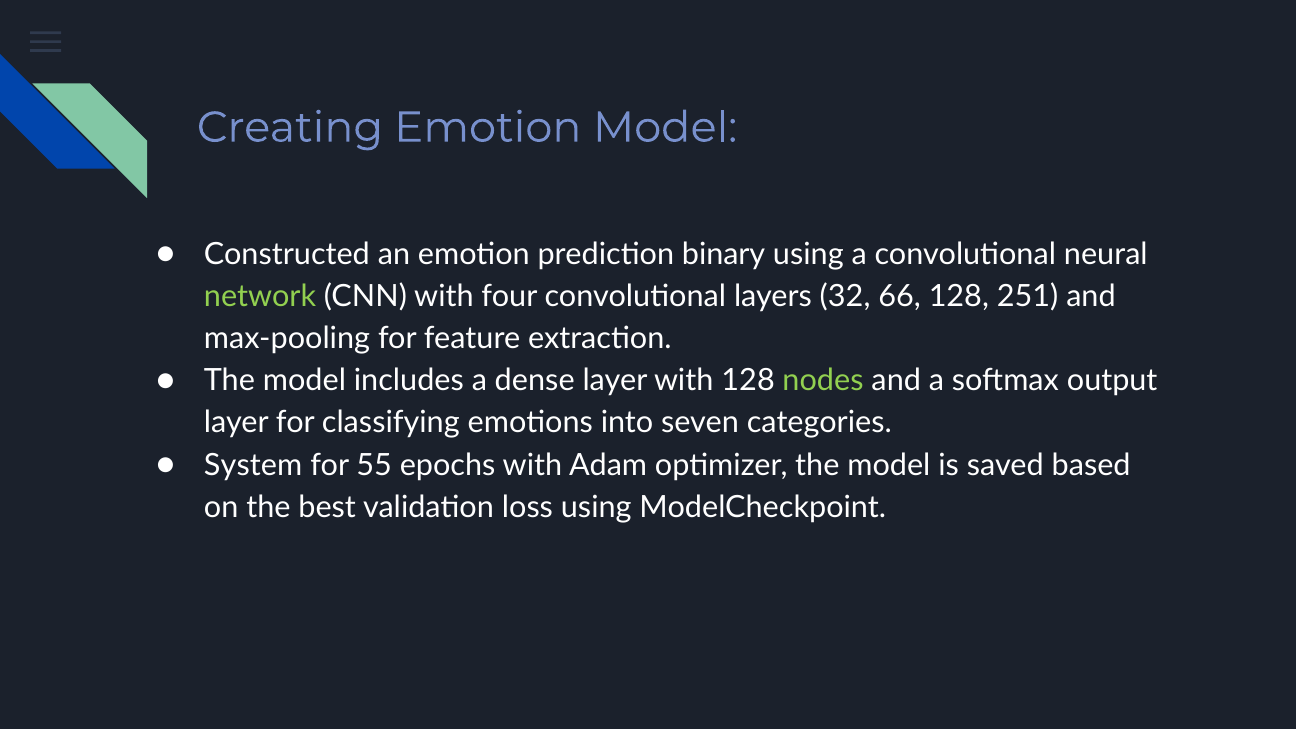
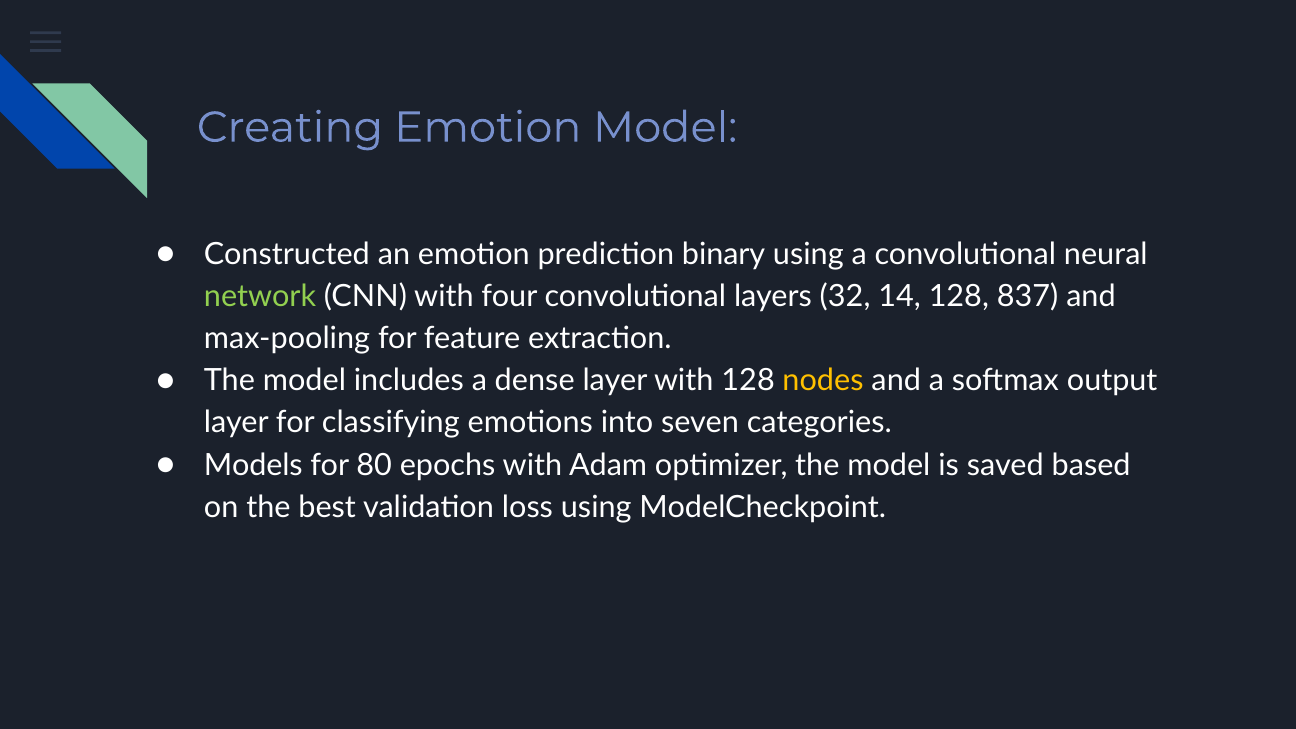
66: 66 -> 14
251: 251 -> 837
nodes colour: light green -> yellow
System: System -> Models
55: 55 -> 80
